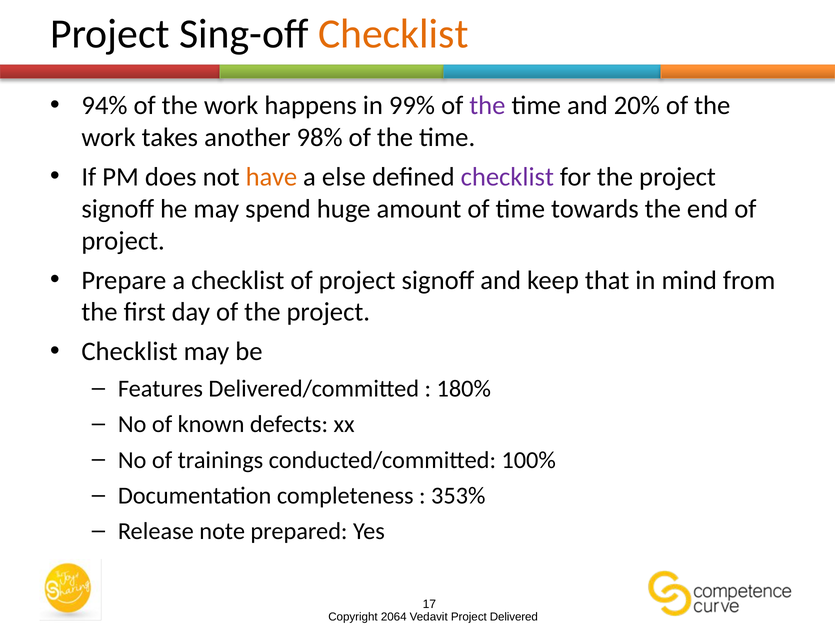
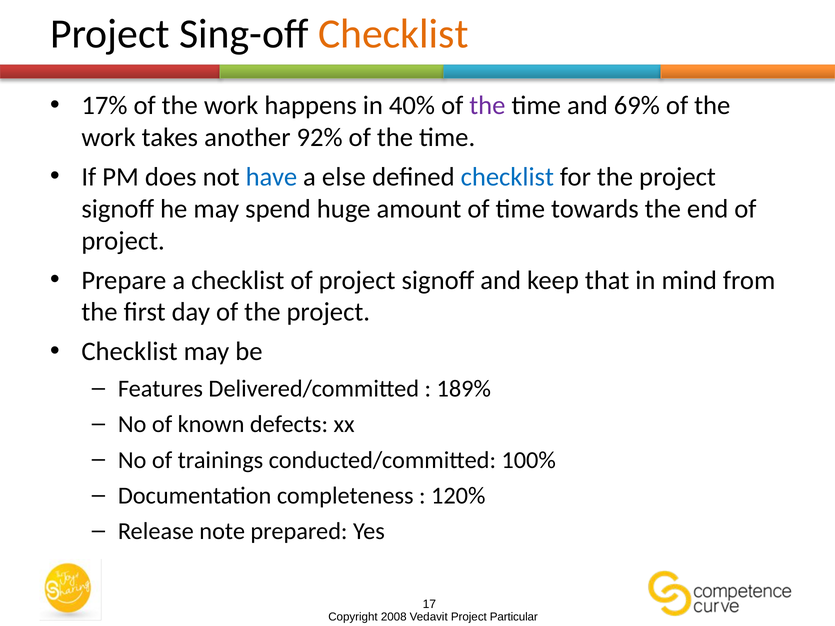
94%: 94% -> 17%
99%: 99% -> 40%
20%: 20% -> 69%
98%: 98% -> 92%
have colour: orange -> blue
checklist at (507, 177) colour: purple -> blue
180%: 180% -> 189%
353%: 353% -> 120%
2064: 2064 -> 2008
Delivered: Delivered -> Particular
